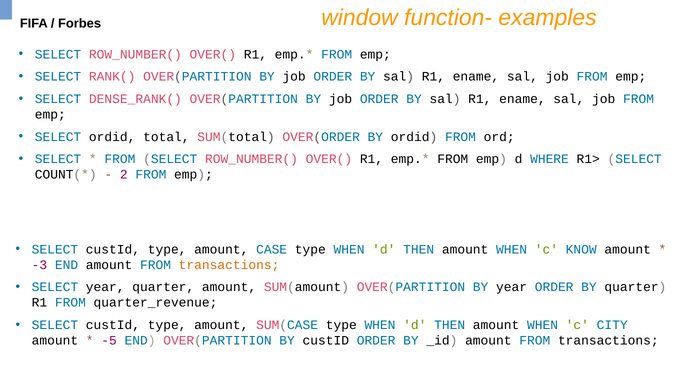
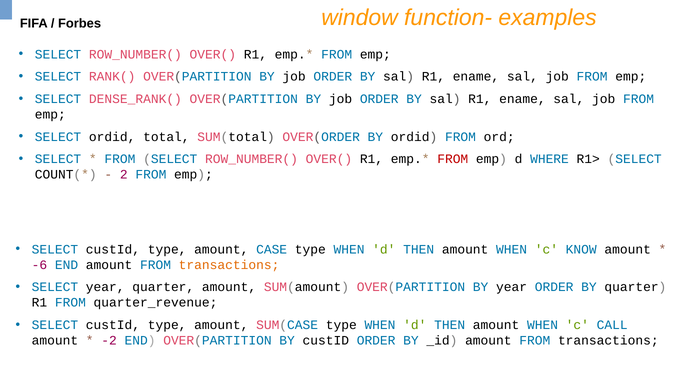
FROM at (453, 159) colour: black -> red
-3: -3 -> -6
CITY: CITY -> CALL
-5: -5 -> -2
